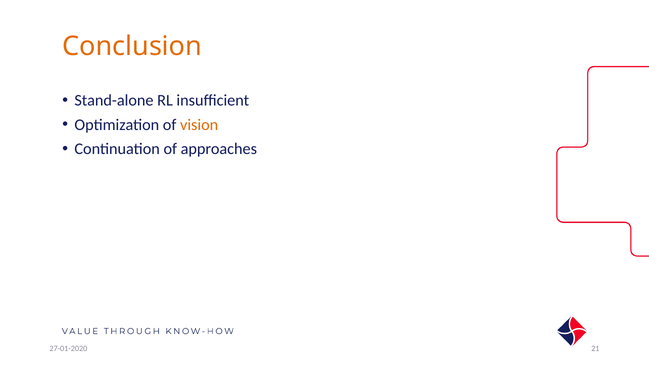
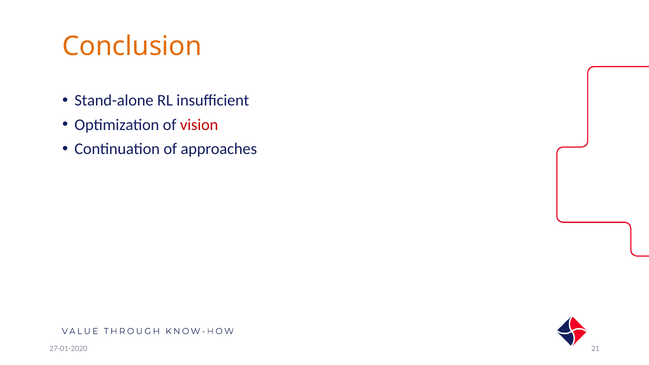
vision colour: orange -> red
